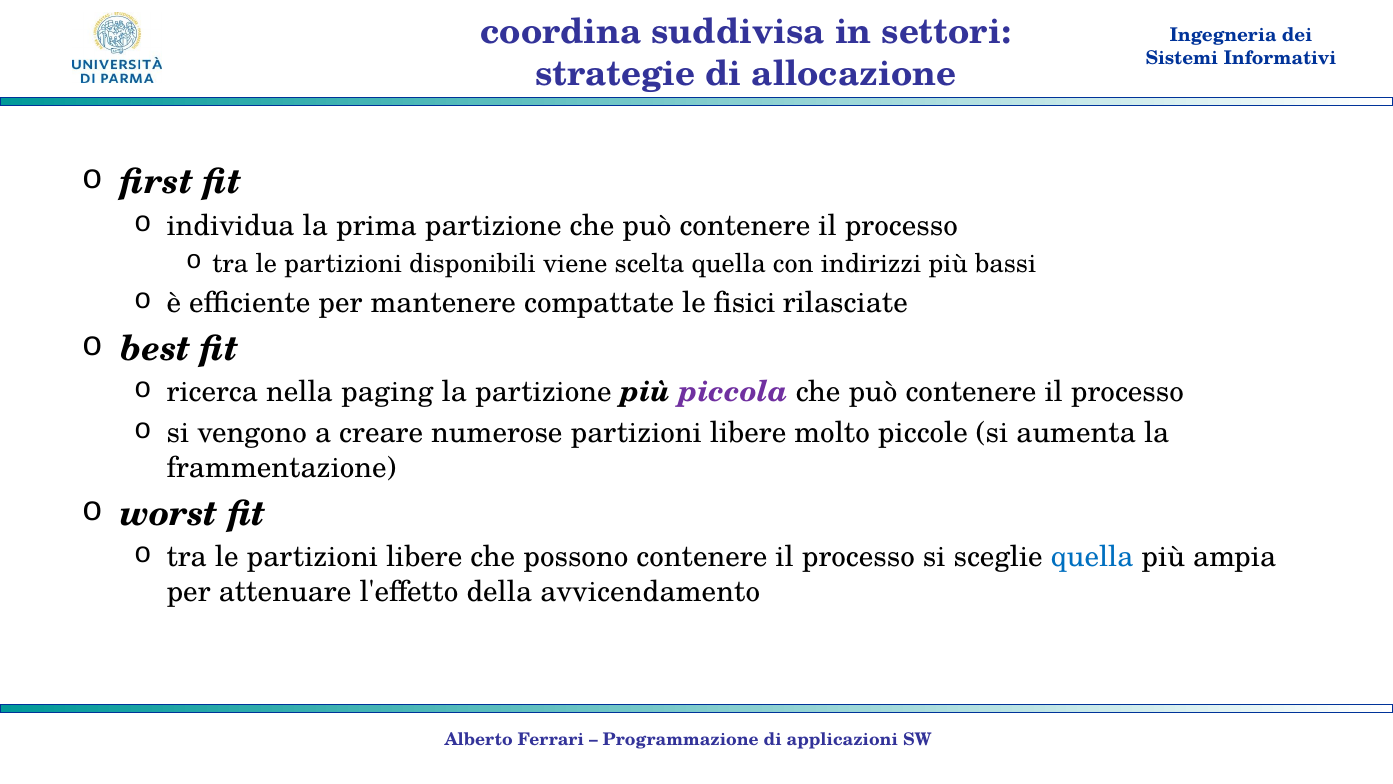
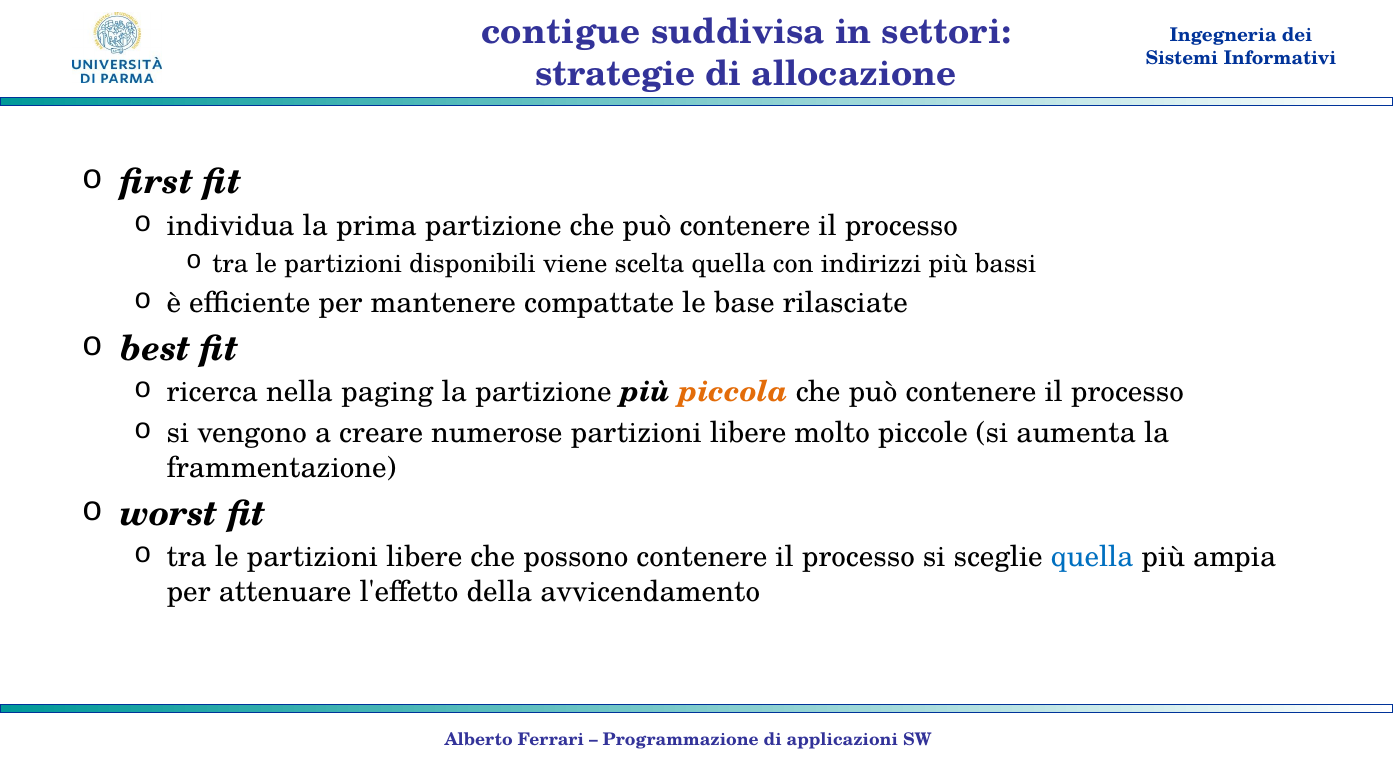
coordina: coordina -> contigue
fisici: fisici -> base
piccola colour: purple -> orange
